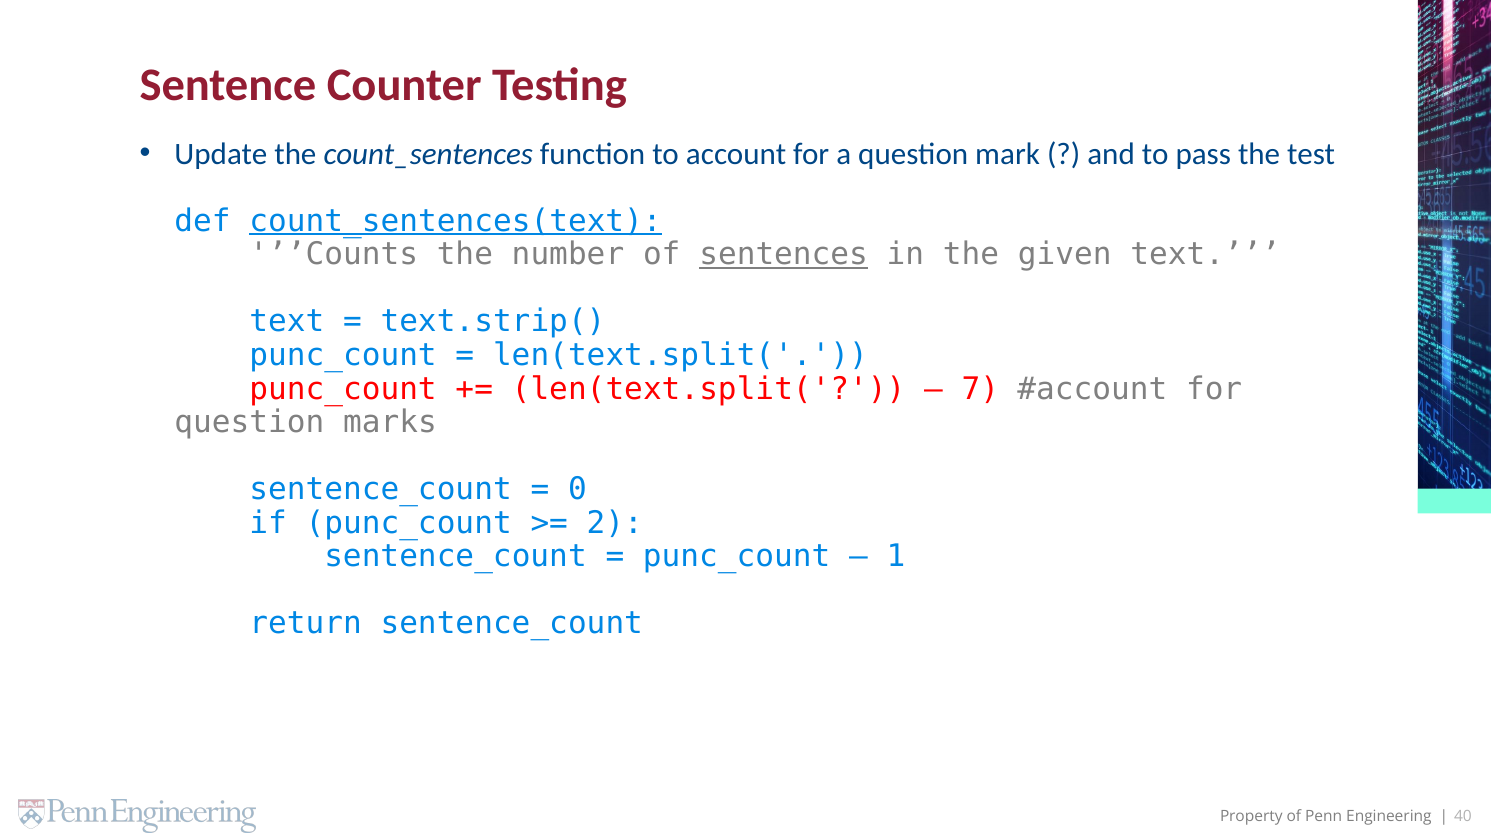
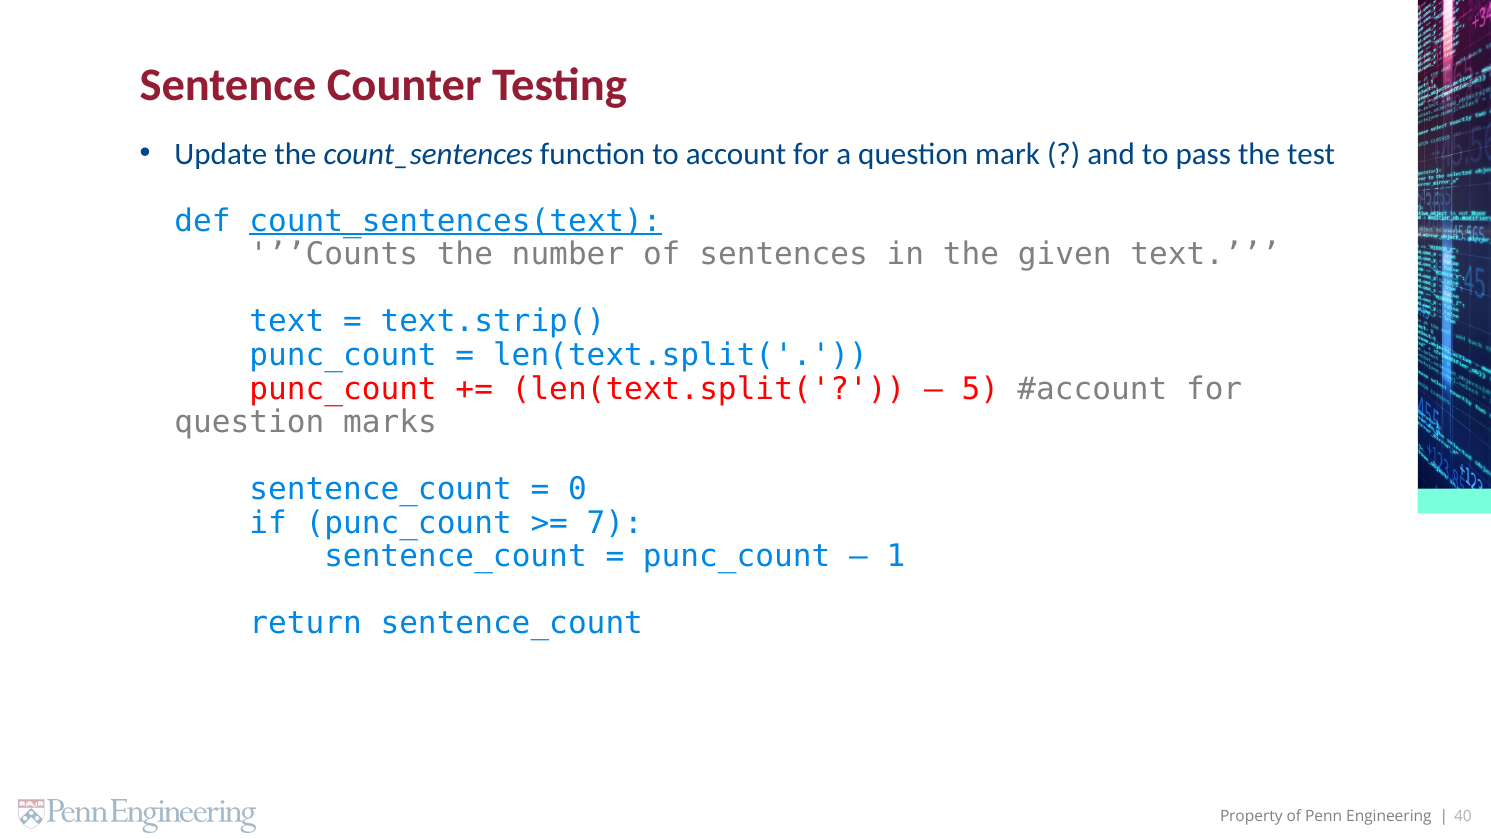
sentences underline: present -> none
7: 7 -> 5
2: 2 -> 7
